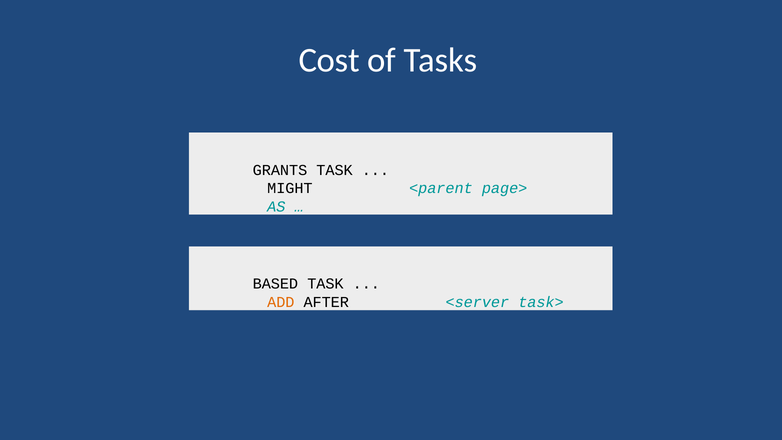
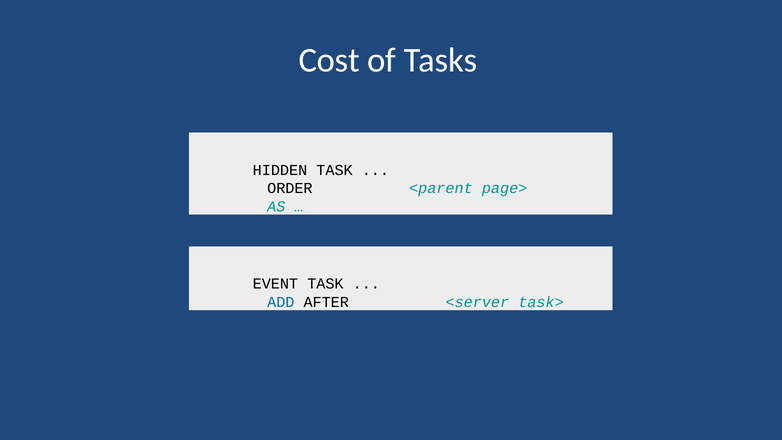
GRANTS: GRANTS -> HIDDEN
MIGHT: MIGHT -> ORDER
BASED: BASED -> EVENT
ADD colour: orange -> blue
